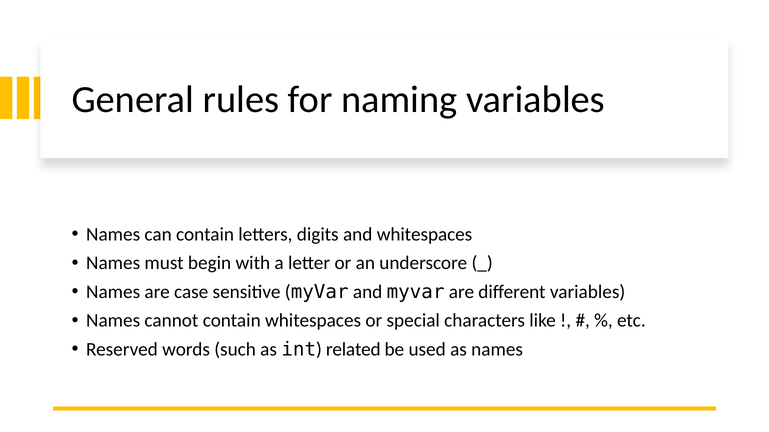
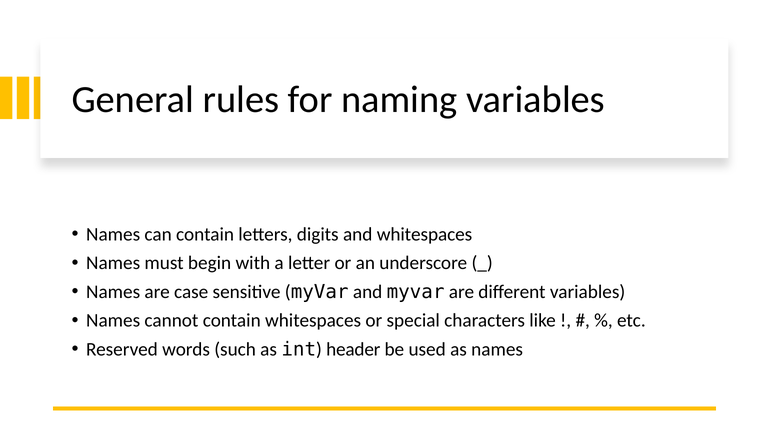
related: related -> header
